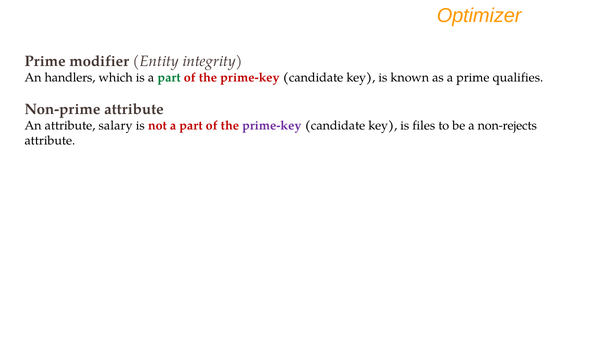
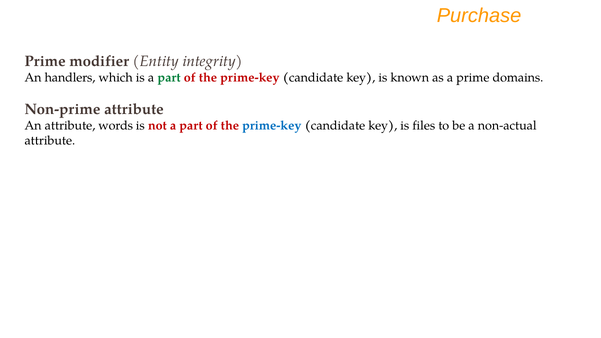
Optimizer: Optimizer -> Purchase
qualifies: qualifies -> domains
salary: salary -> words
prime-key at (272, 126) colour: purple -> blue
non-rejects: non-rejects -> non-actual
